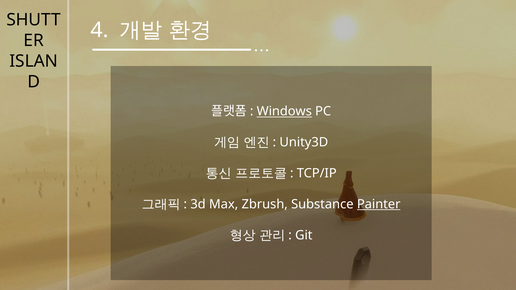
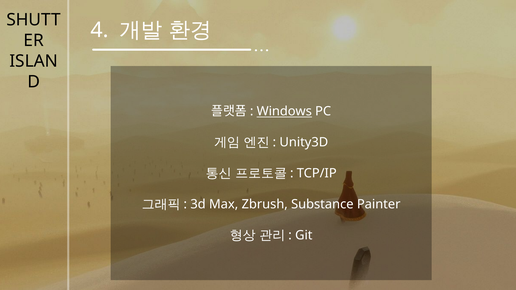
Painter underline: present -> none
